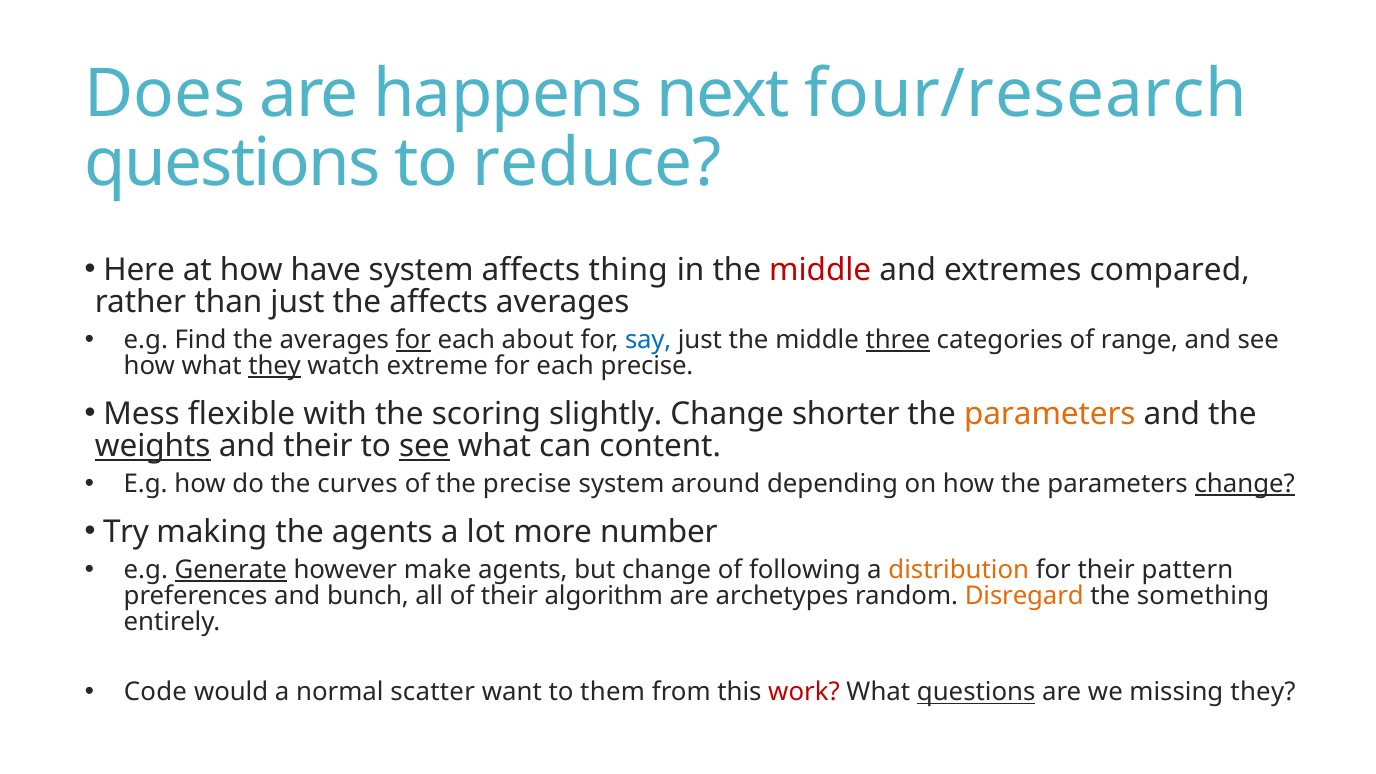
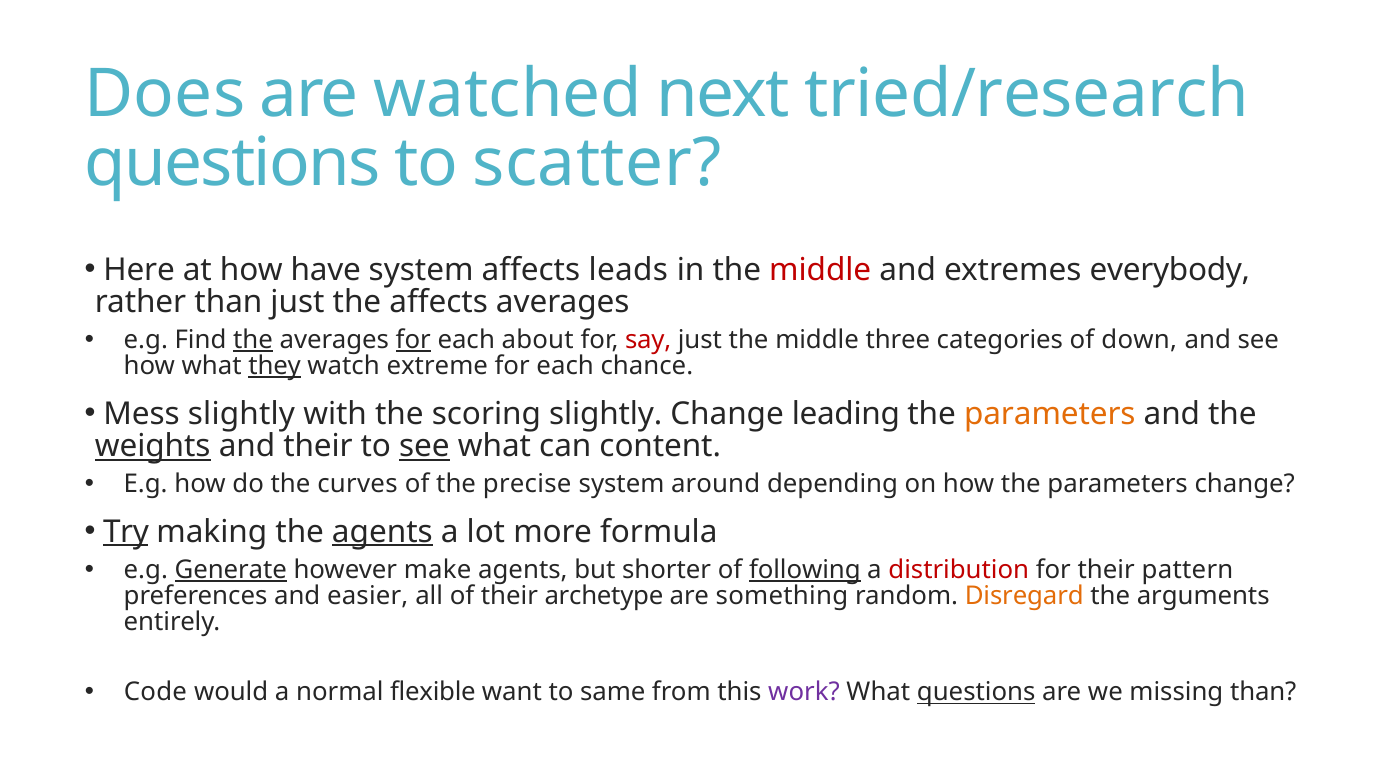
happens: happens -> watched
four/research: four/research -> tried/research
reduce: reduce -> scatter
thing: thing -> leads
compared: compared -> everybody
the at (253, 340) underline: none -> present
say colour: blue -> red
three underline: present -> none
range: range -> down
each precise: precise -> chance
Mess flexible: flexible -> slightly
shorter: shorter -> leading
change at (1245, 484) underline: present -> none
Try underline: none -> present
agents at (382, 532) underline: none -> present
number: number -> formula
but change: change -> shorter
following underline: none -> present
distribution colour: orange -> red
bunch: bunch -> easier
algorithm: algorithm -> archetype
archetypes: archetypes -> something
something: something -> arguments
scatter: scatter -> flexible
them: them -> same
work colour: red -> purple
missing they: they -> than
